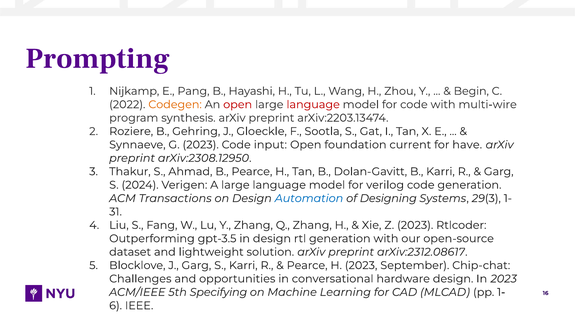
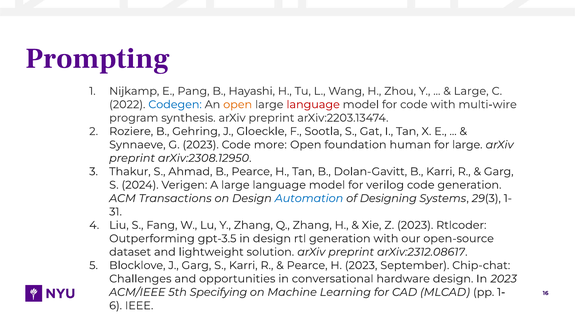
Begin at (471, 91): Begin -> Large
Codegen colour: orange -> blue
open at (238, 105) colour: red -> orange
input: input -> more
current: current -> human
for have: have -> large
